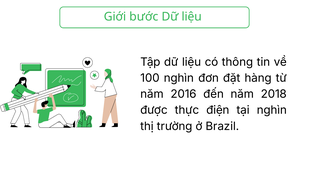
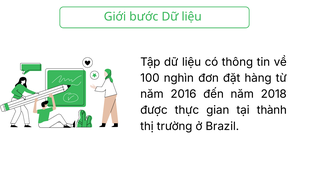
điện: điện -> gian
tại nghìn: nghìn -> thành
